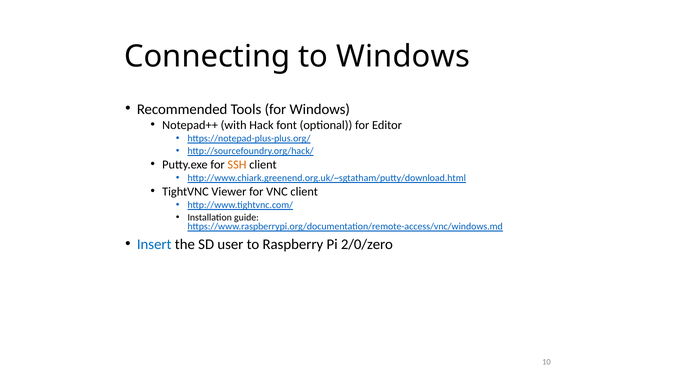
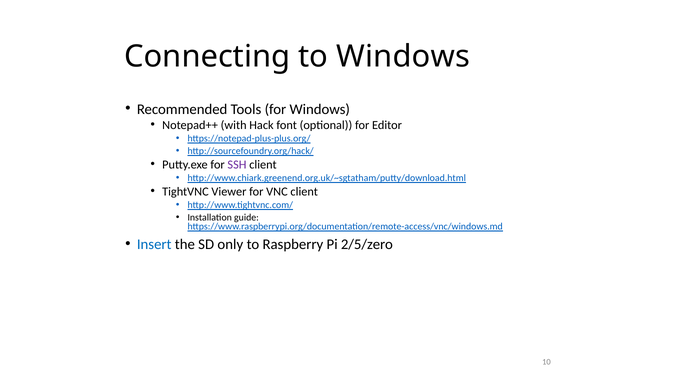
SSH colour: orange -> purple
user: user -> only
2/0/zero: 2/0/zero -> 2/5/zero
